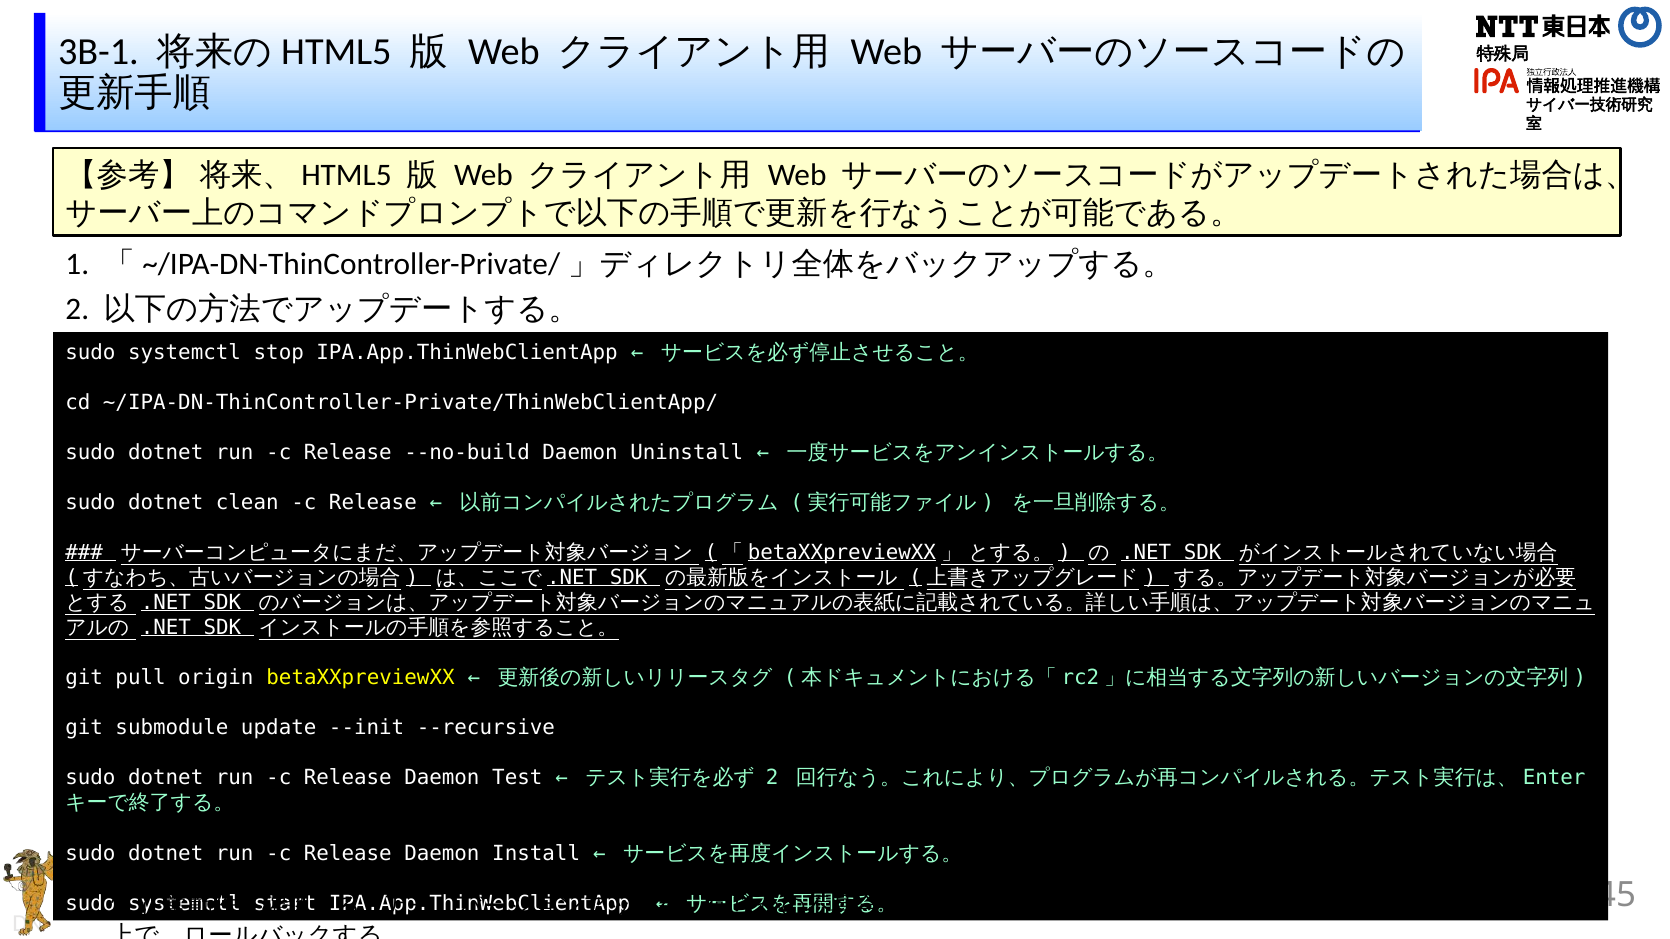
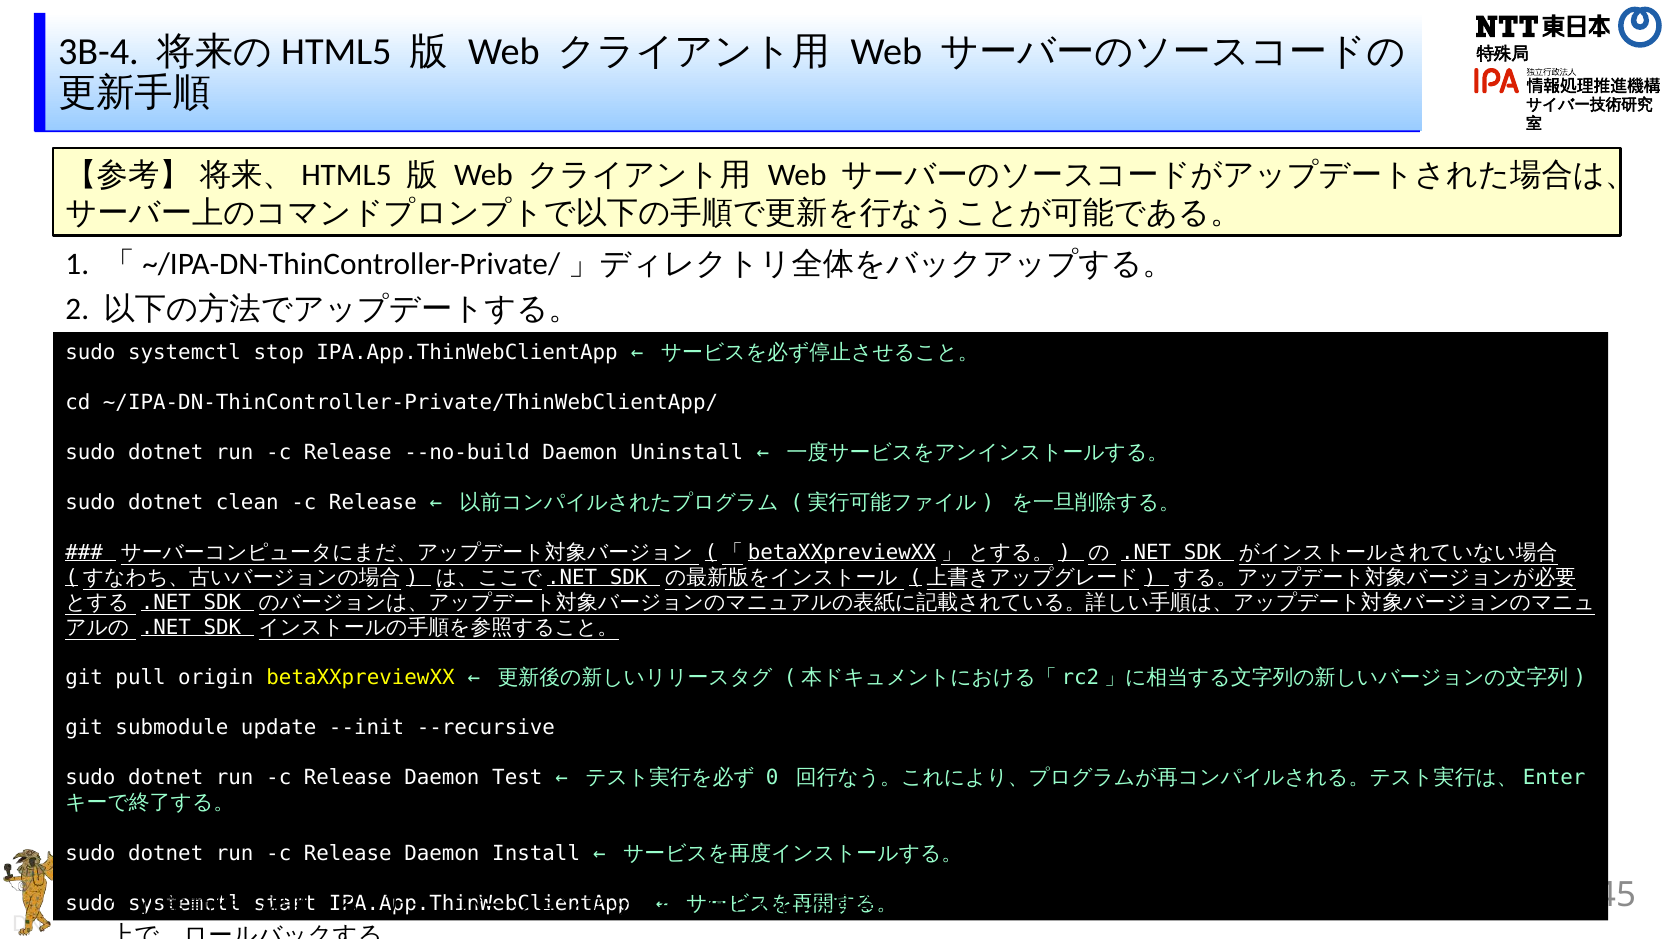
3B-1: 3B-1 -> 3B-4
2 at (772, 778): 2 -> 0
